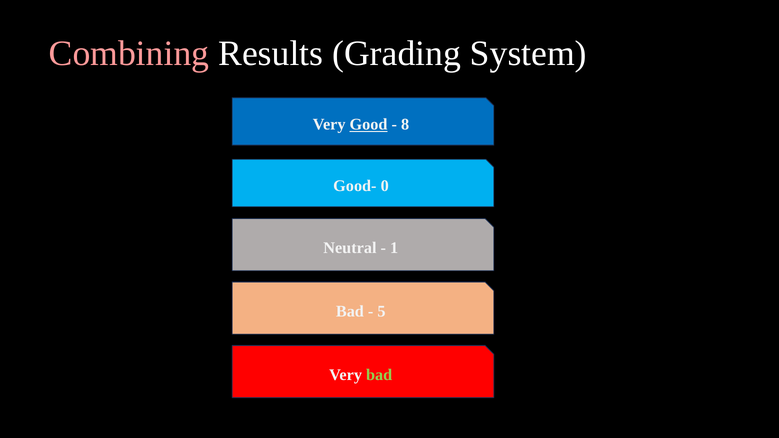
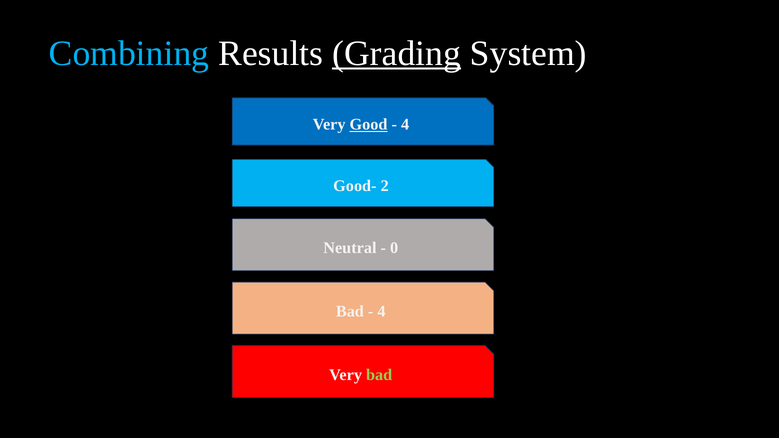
Combining colour: pink -> light blue
Grading underline: none -> present
8 at (405, 125): 8 -> 4
0: 0 -> 2
1: 1 -> 0
5 at (381, 312): 5 -> 4
